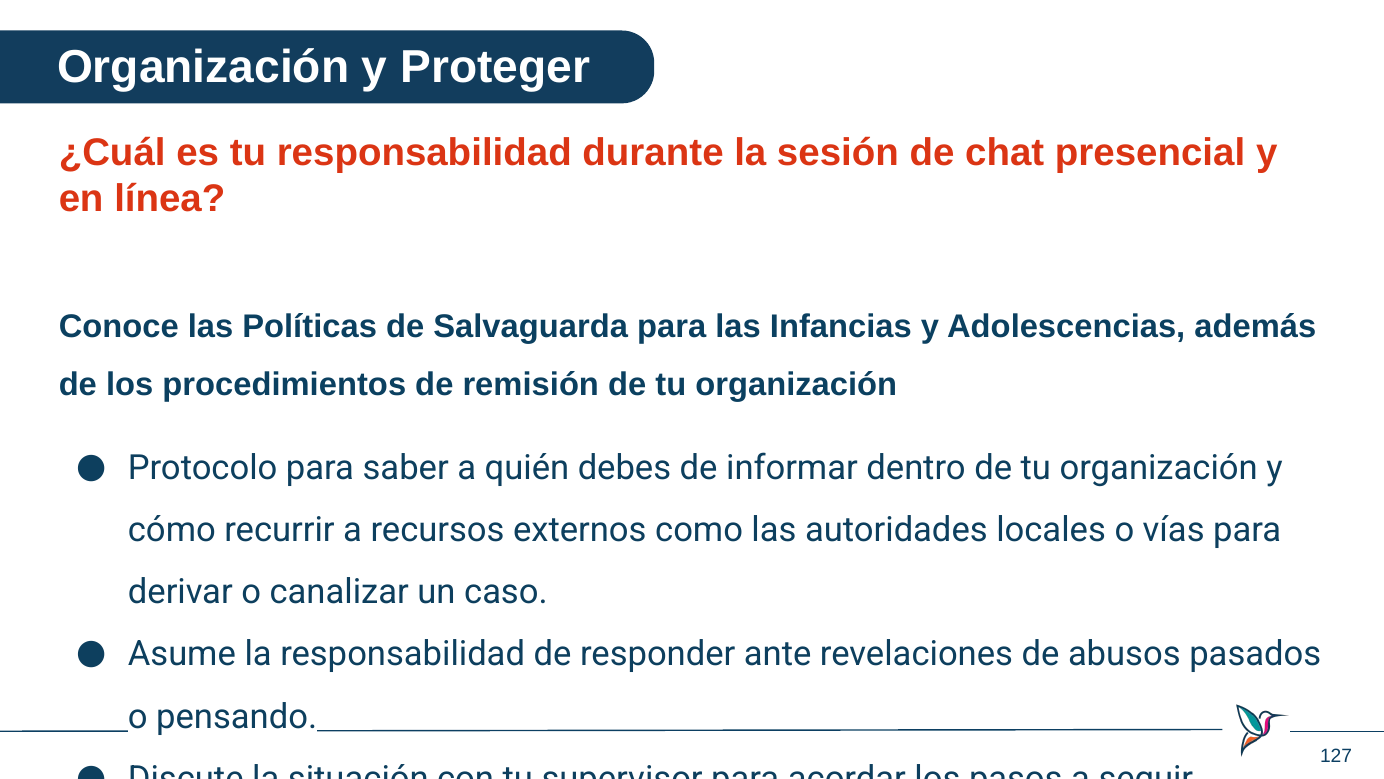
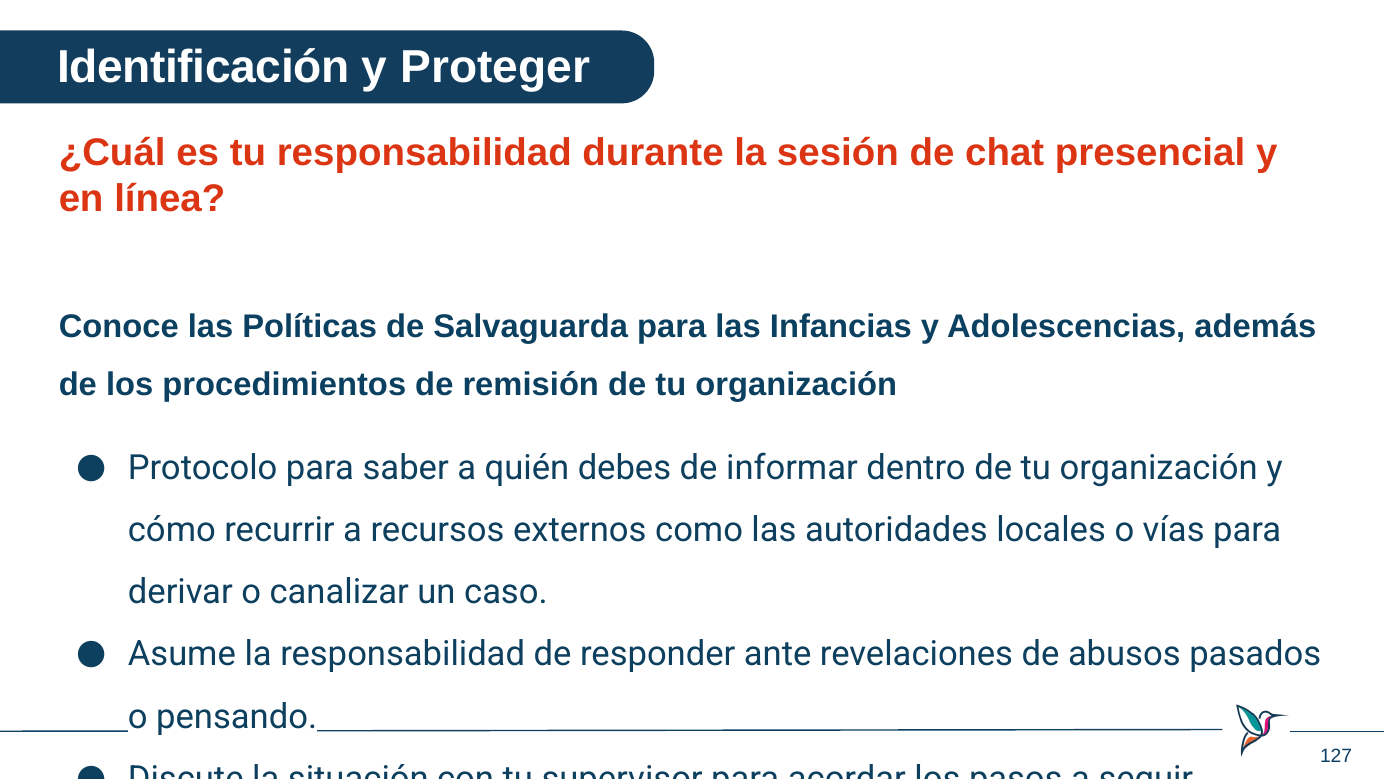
Organización at (203, 68): Organización -> Identificación
